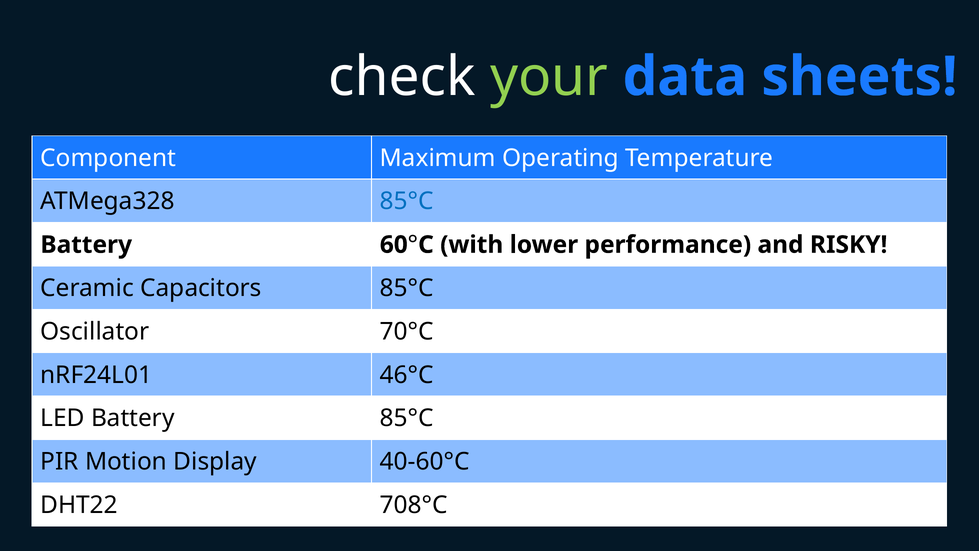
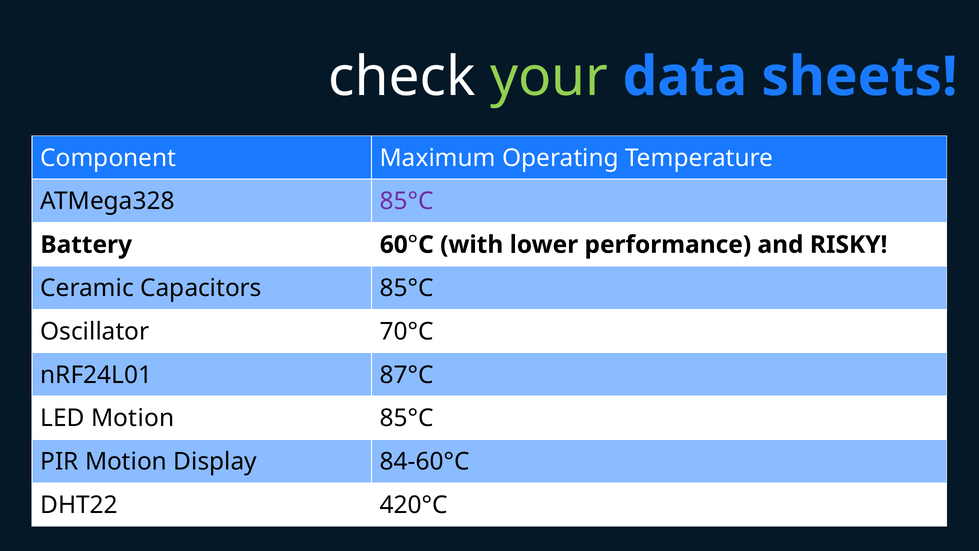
85°C at (407, 201) colour: blue -> purple
46°C: 46°C -> 87°C
LED Battery: Battery -> Motion
40-60°C: 40-60°C -> 84-60°C
708°C: 708°C -> 420°C
